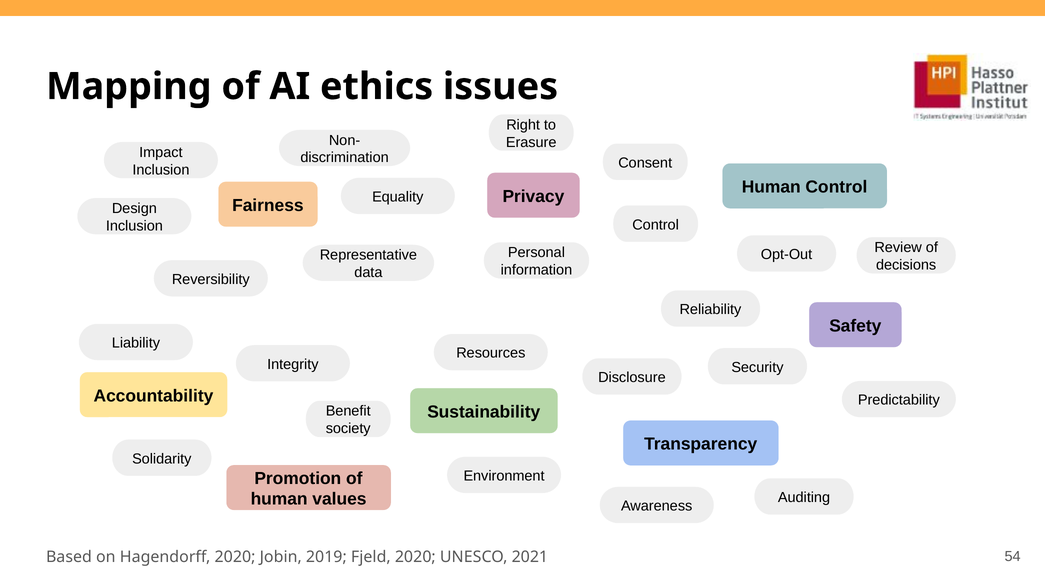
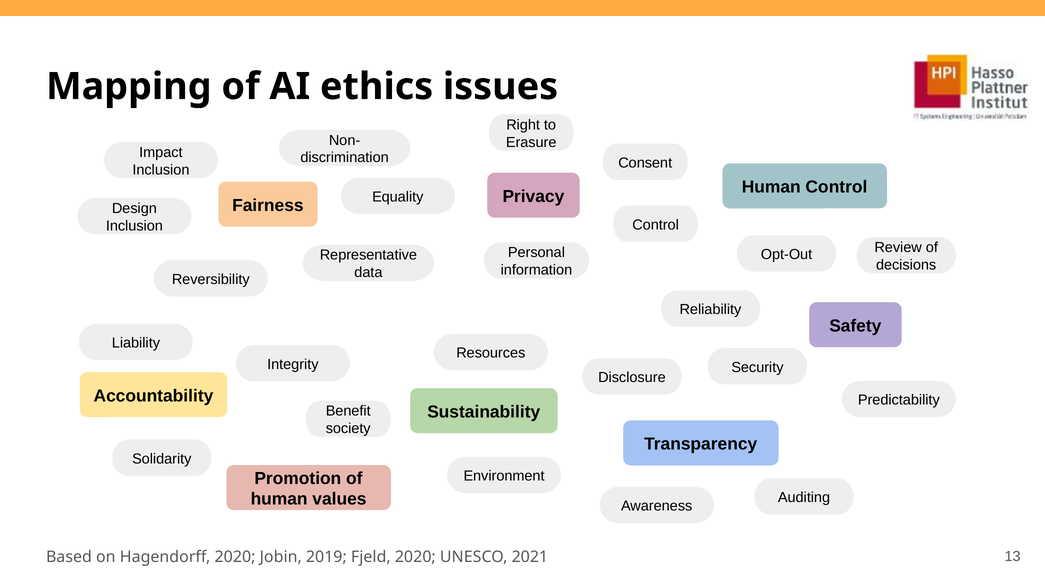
54: 54 -> 13
